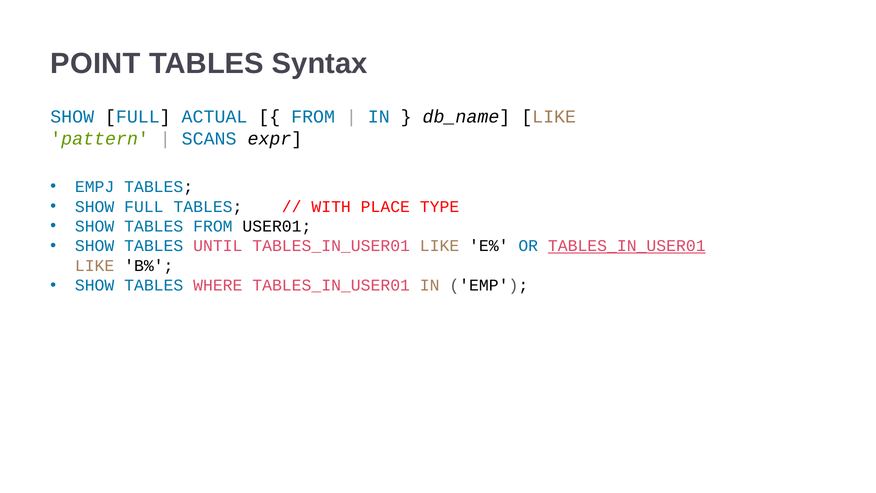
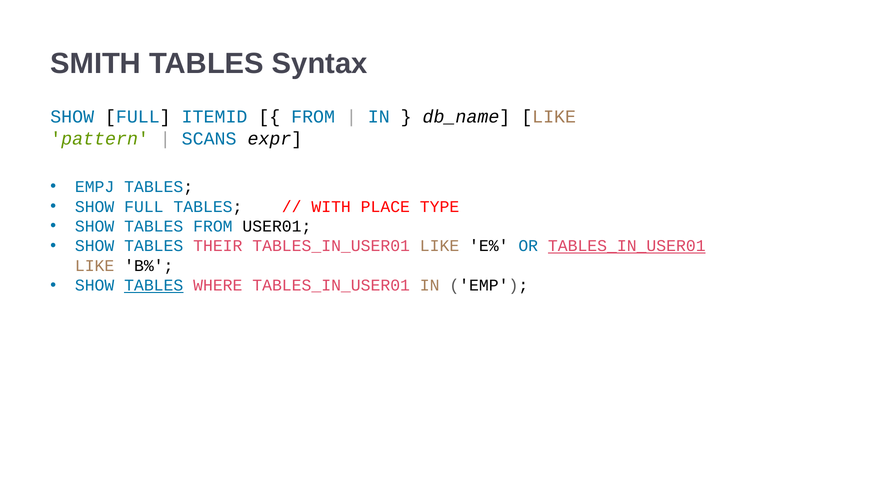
POINT: POINT -> SMITH
ACTUAL: ACTUAL -> ITEMID
UNTIL: UNTIL -> THEIR
TABLES at (154, 285) underline: none -> present
